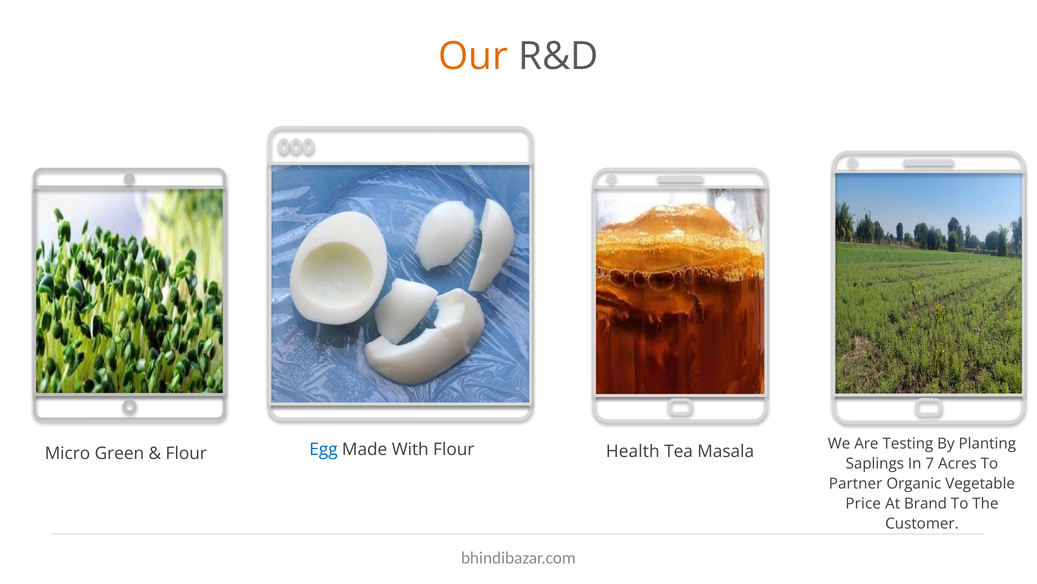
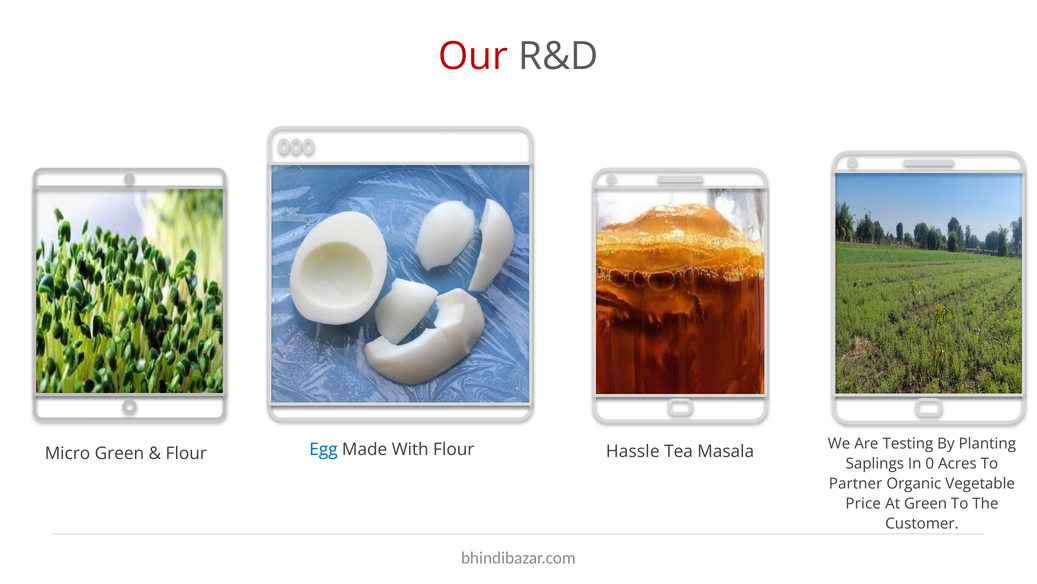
Our colour: orange -> red
Health: Health -> Hassle
7: 7 -> 0
At Brand: Brand -> Green
